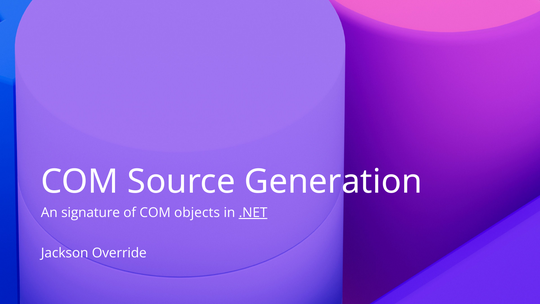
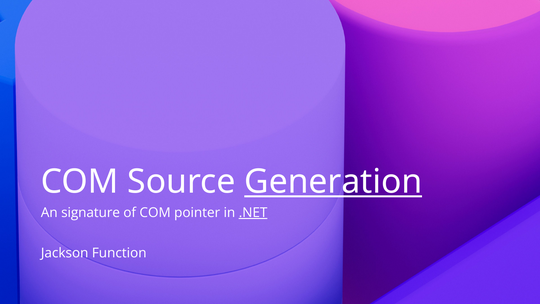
Generation underline: none -> present
objects: objects -> pointer
Override: Override -> Function
